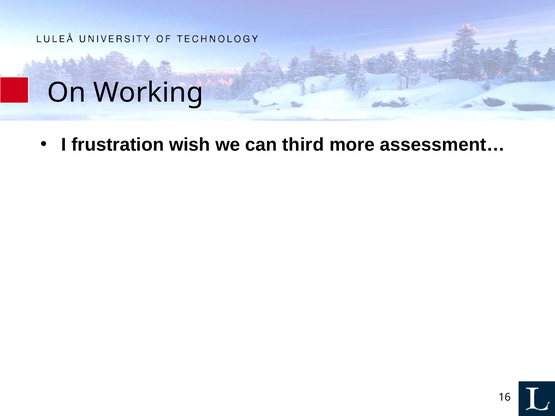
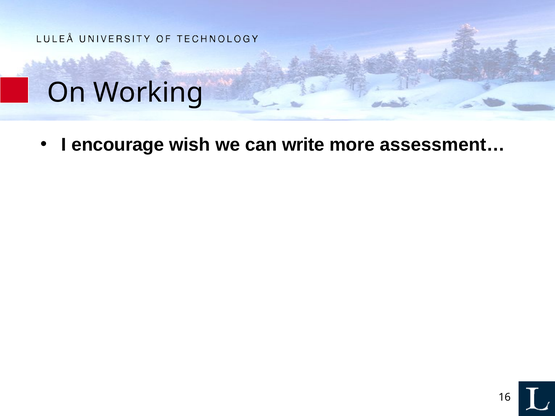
frustration: frustration -> encourage
third: third -> write
